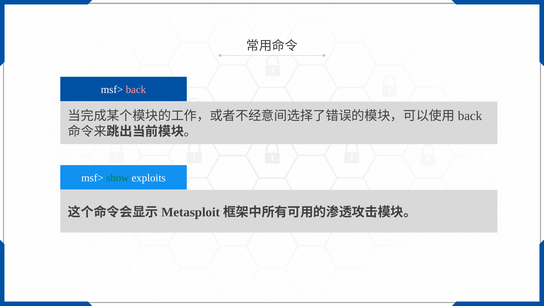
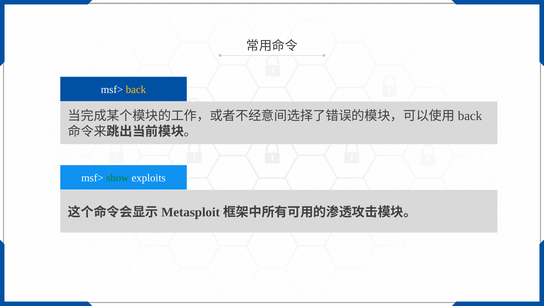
back colour: pink -> yellow
